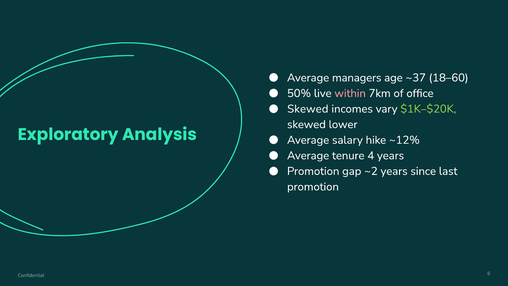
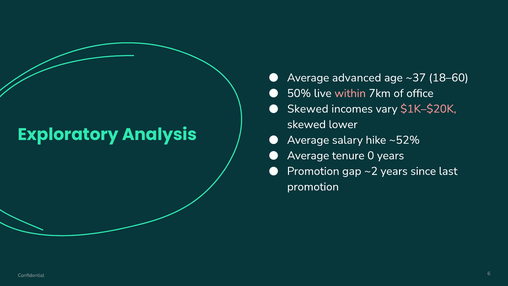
managers: managers -> advanced
$1K–$20K colour: light green -> pink
~12%: ~12% -> ~52%
4: 4 -> 0
